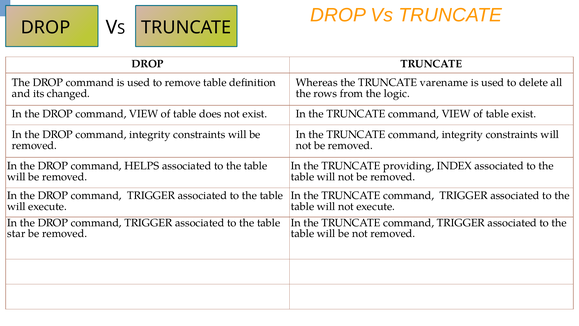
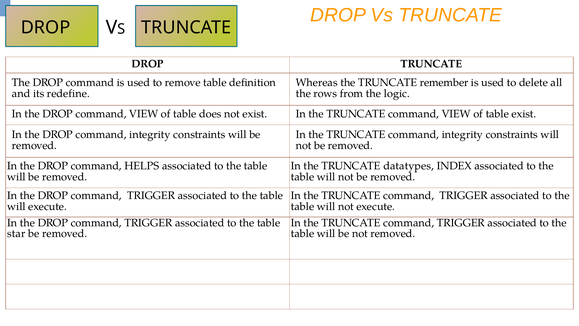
varename: varename -> remember
changed: changed -> redefine
providing: providing -> datatypes
